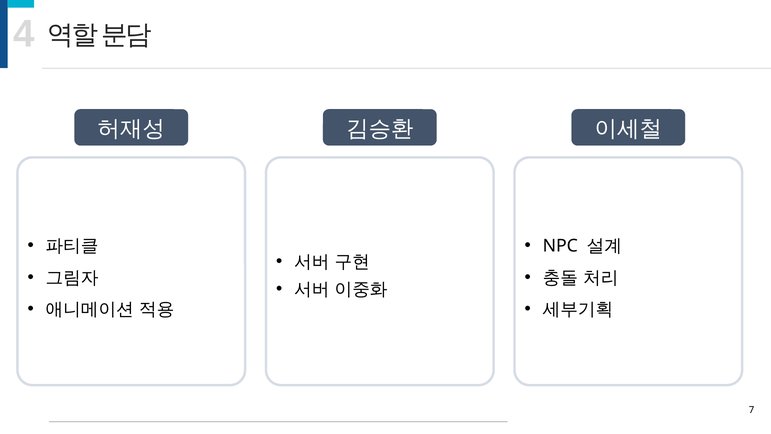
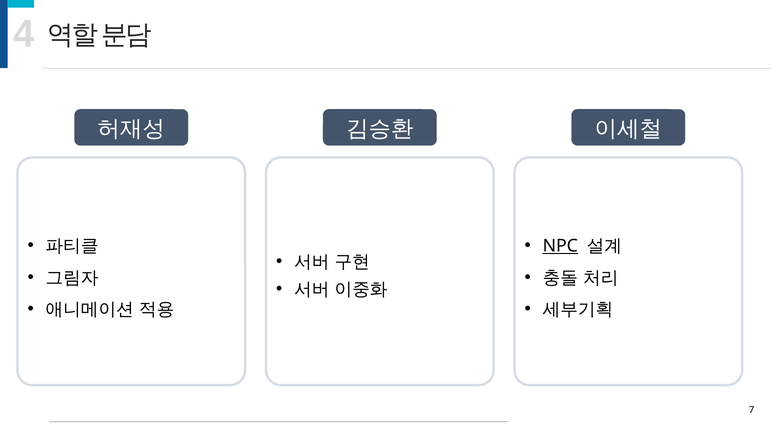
NPC underline: none -> present
